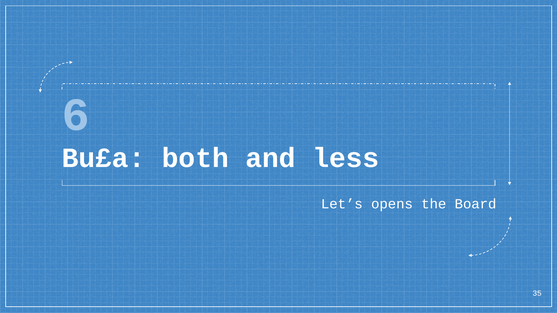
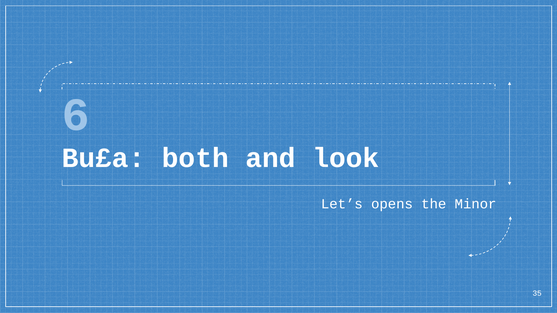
less: less -> look
Board: Board -> Minor
